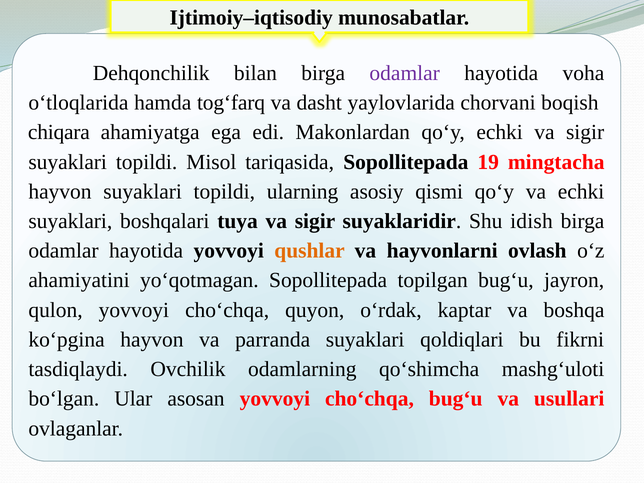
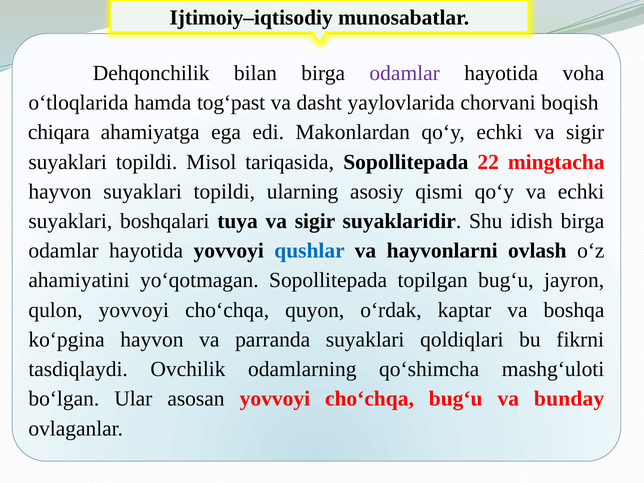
tog‘farq: tog‘farq -> tog‘past
19: 19 -> 22
qushlar colour: orange -> blue
usullari: usullari -> bunday
